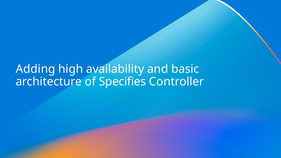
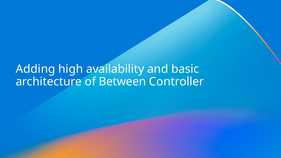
Specifies: Specifies -> Between
